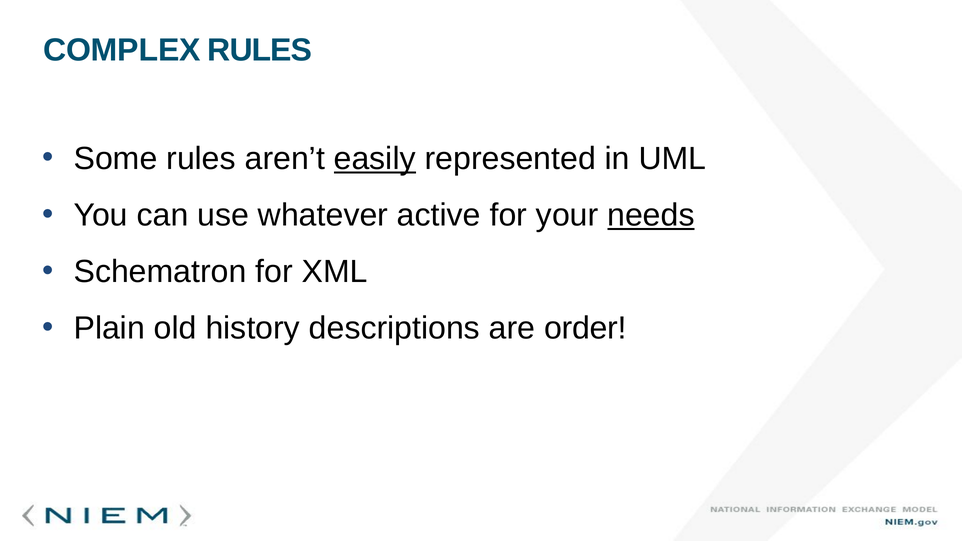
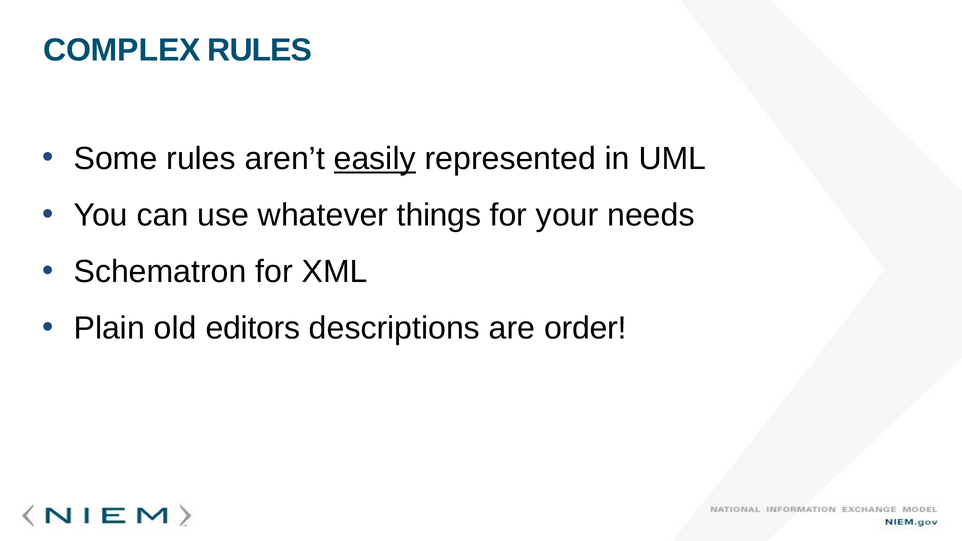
active: active -> things
needs underline: present -> none
history: history -> editors
